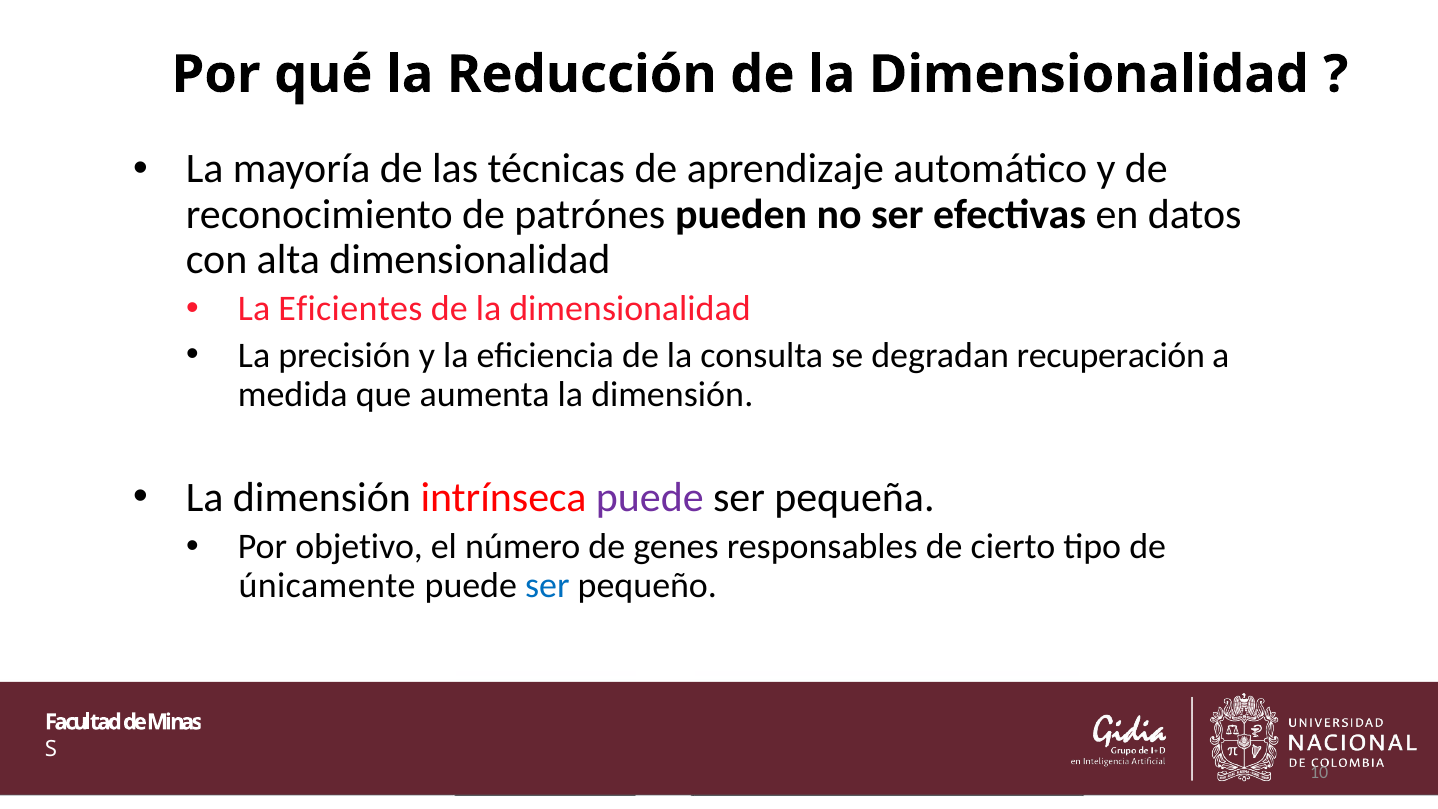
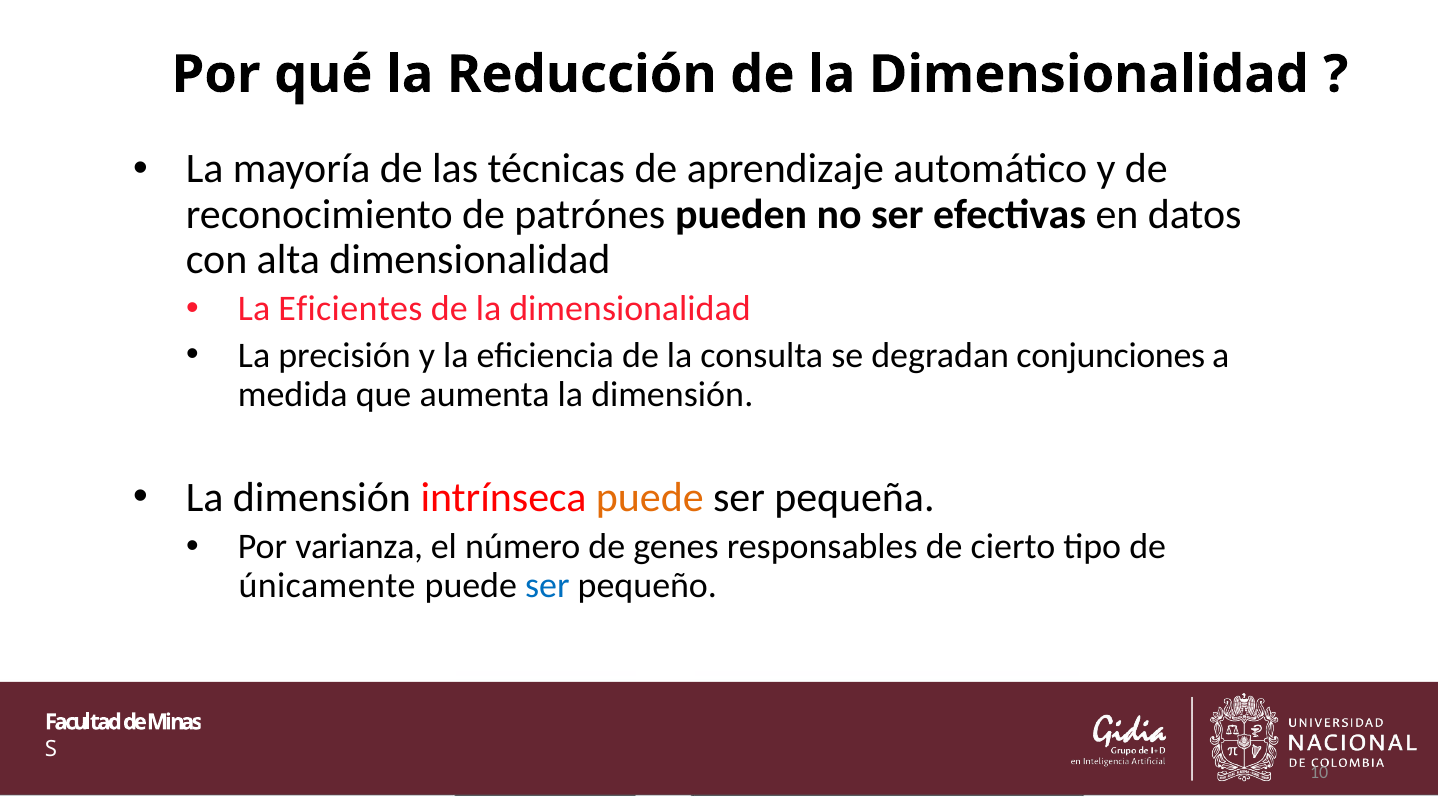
recuperación: recuperación -> conjunciones
puede at (650, 497) colour: purple -> orange
objetivo: objetivo -> varianza
